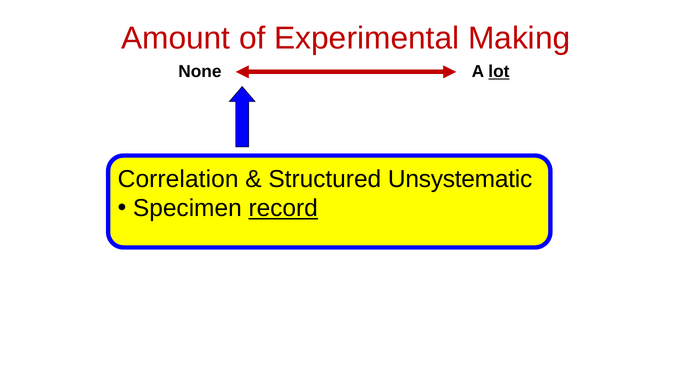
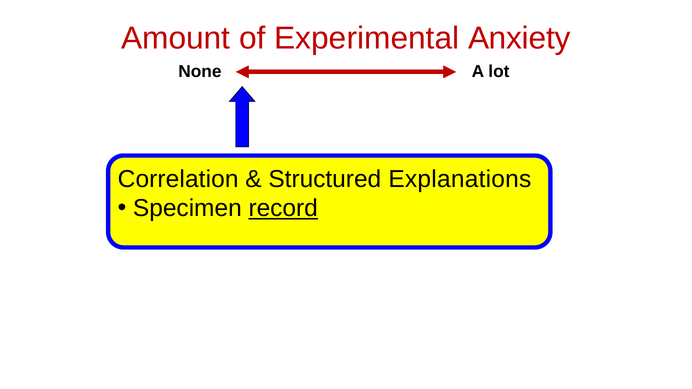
Making: Making -> Anxiety
lot underline: present -> none
Unsystematic: Unsystematic -> Explanations
